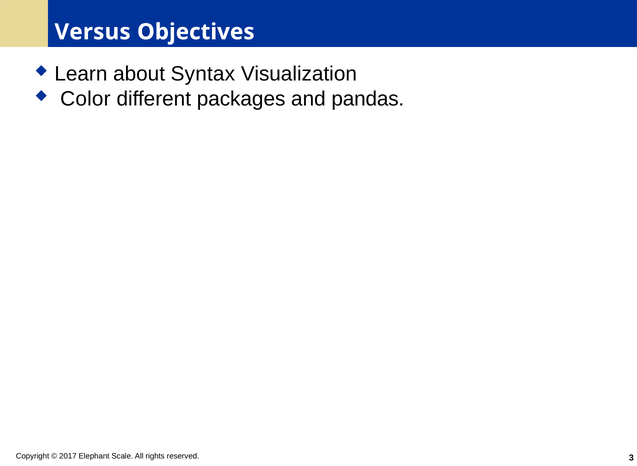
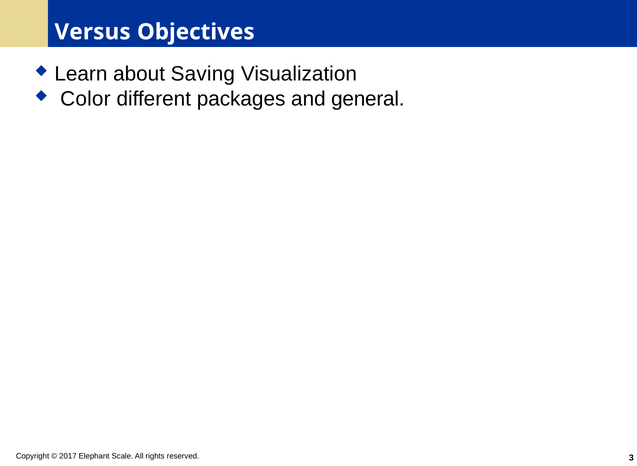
Syntax: Syntax -> Saving
pandas: pandas -> general
